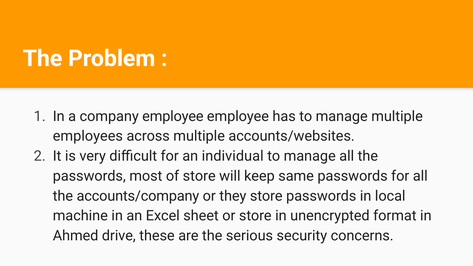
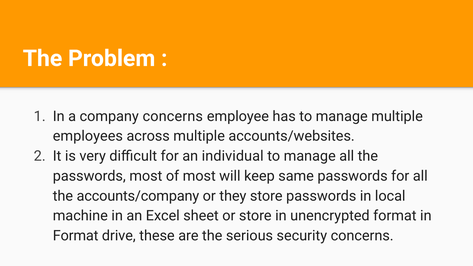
company employee: employee -> concerns
of store: store -> most
Ahmed at (76, 236): Ahmed -> Format
